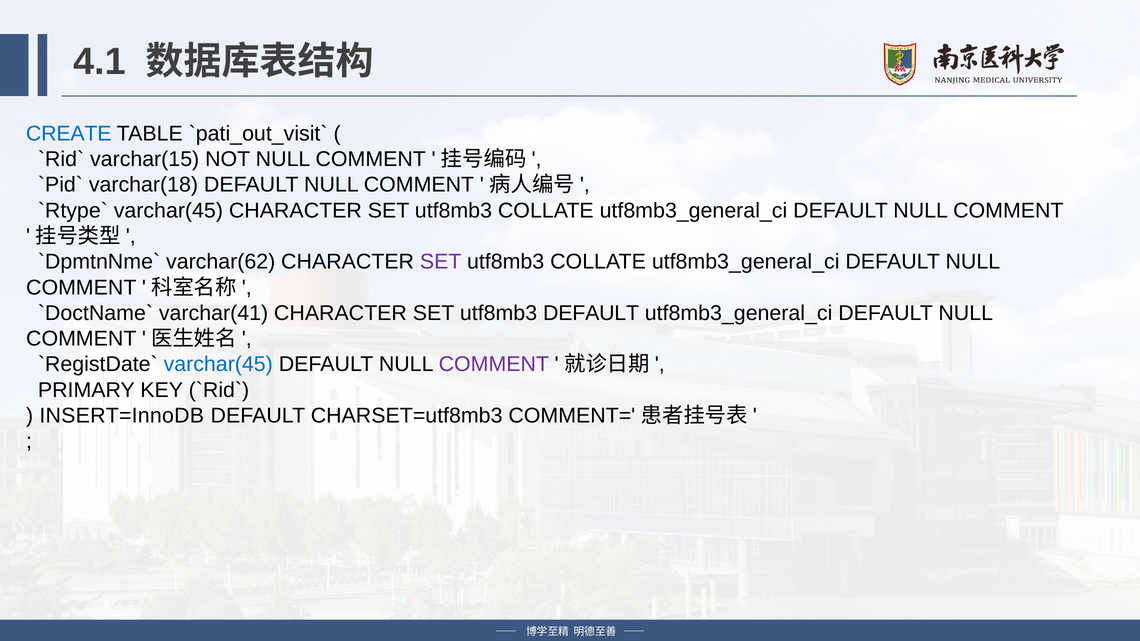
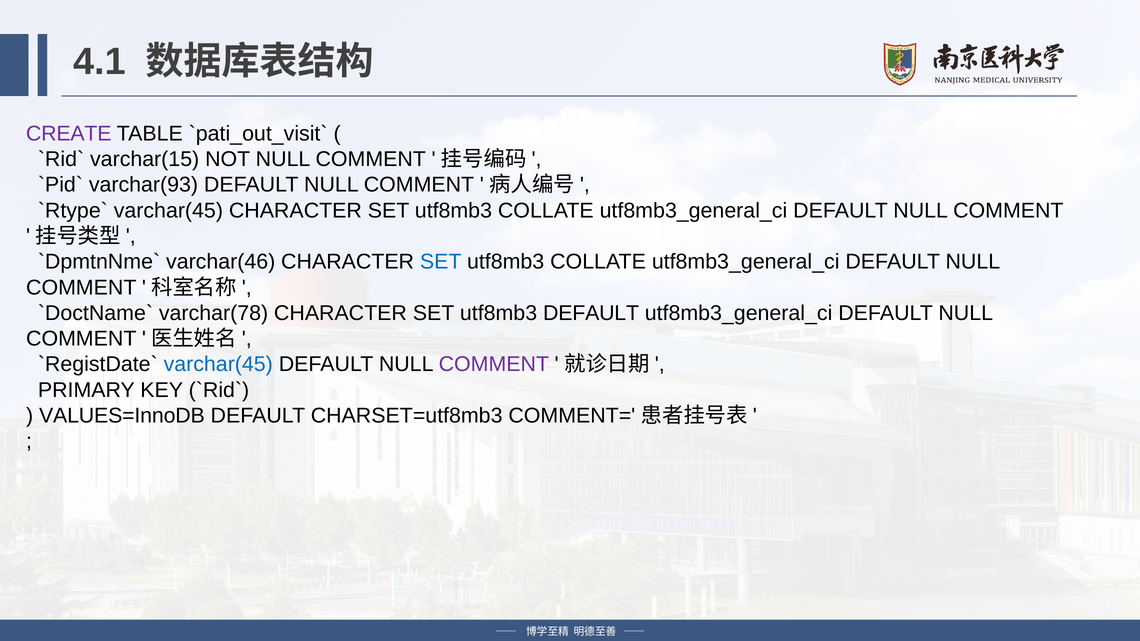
CREATE colour: blue -> purple
varchar(18: varchar(18 -> varchar(93
varchar(62: varchar(62 -> varchar(46
SET at (441, 262) colour: purple -> blue
varchar(41: varchar(41 -> varchar(78
INSERT=InnoDB: INSERT=InnoDB -> VALUES=InnoDB
